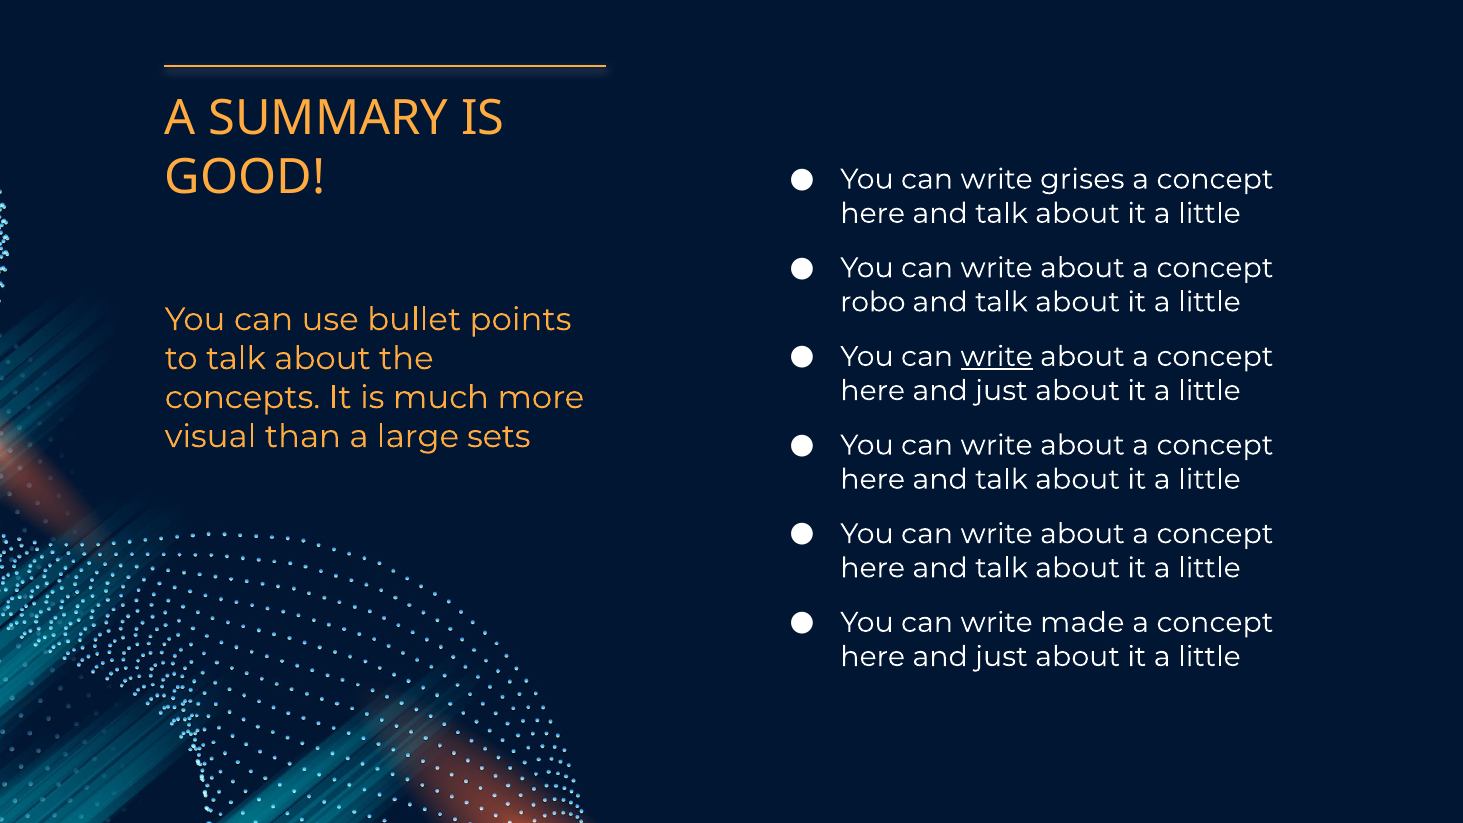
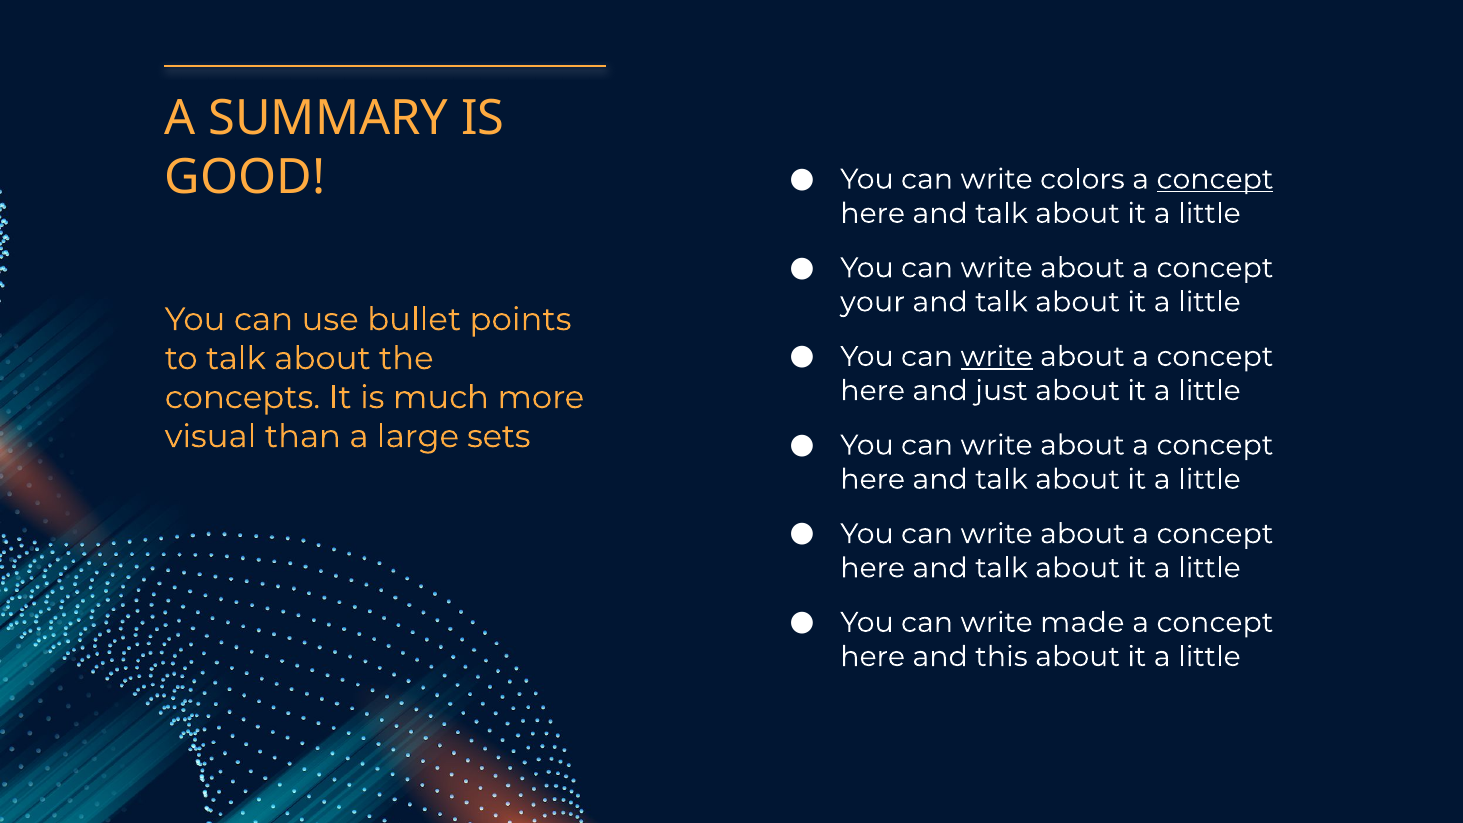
grises: grises -> colors
concept at (1215, 179) underline: none -> present
robo: robo -> your
just at (1001, 657): just -> this
